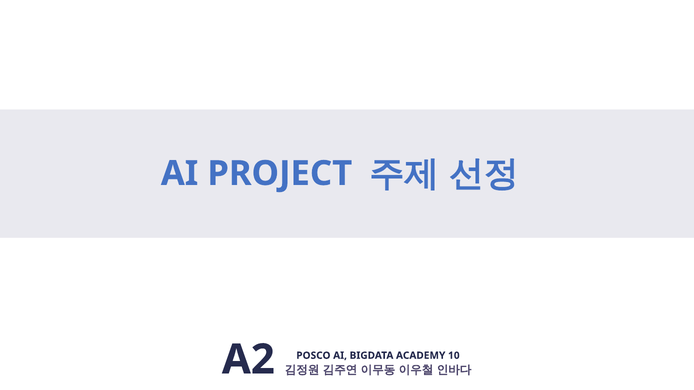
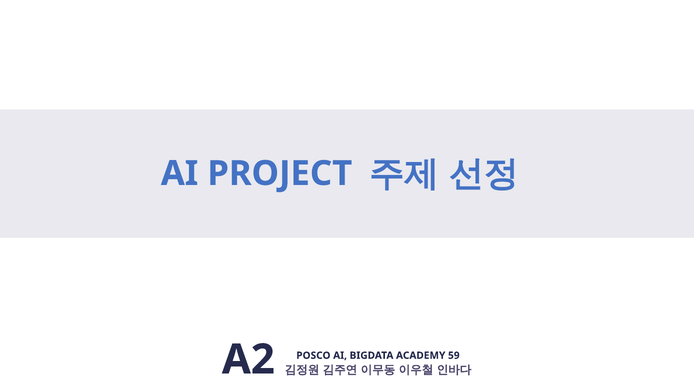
10: 10 -> 59
